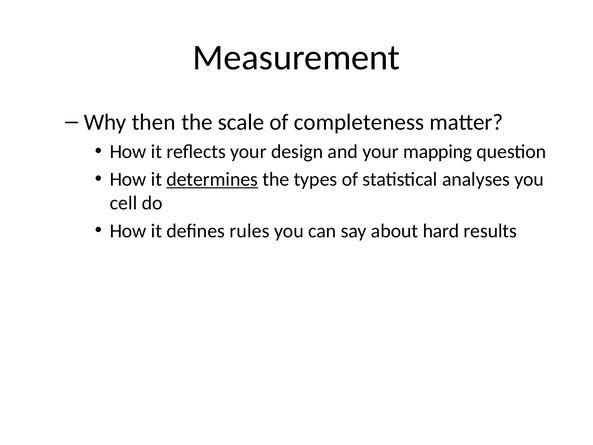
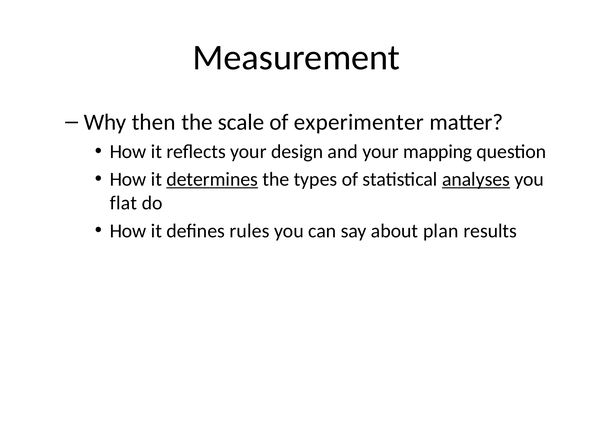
completeness: completeness -> experimenter
analyses underline: none -> present
cell: cell -> flat
hard: hard -> plan
